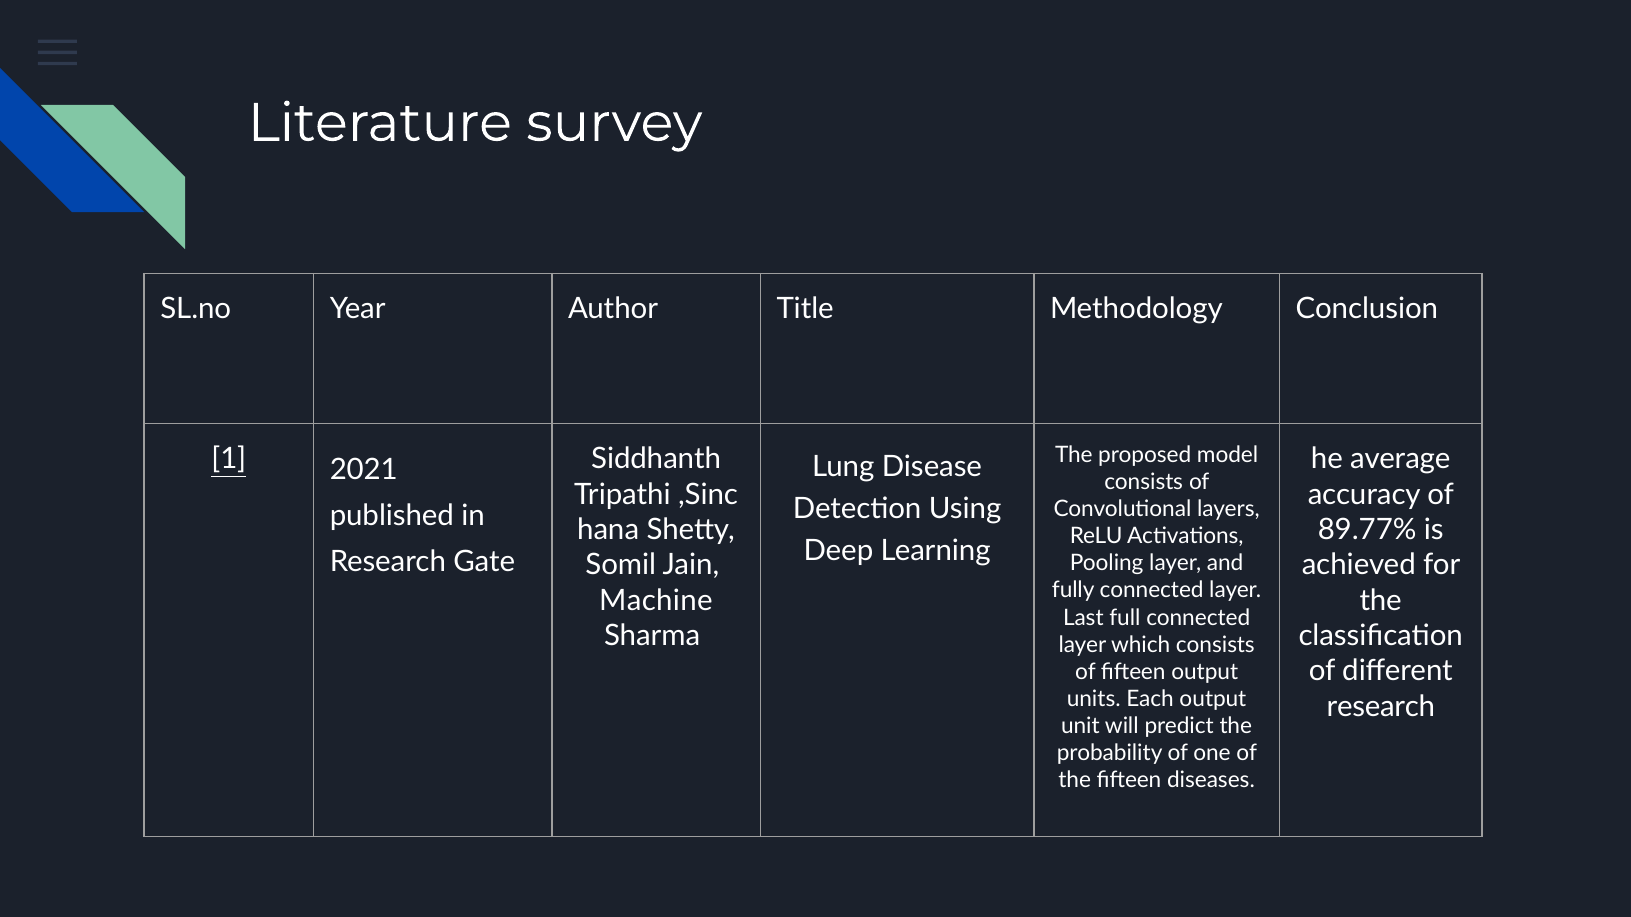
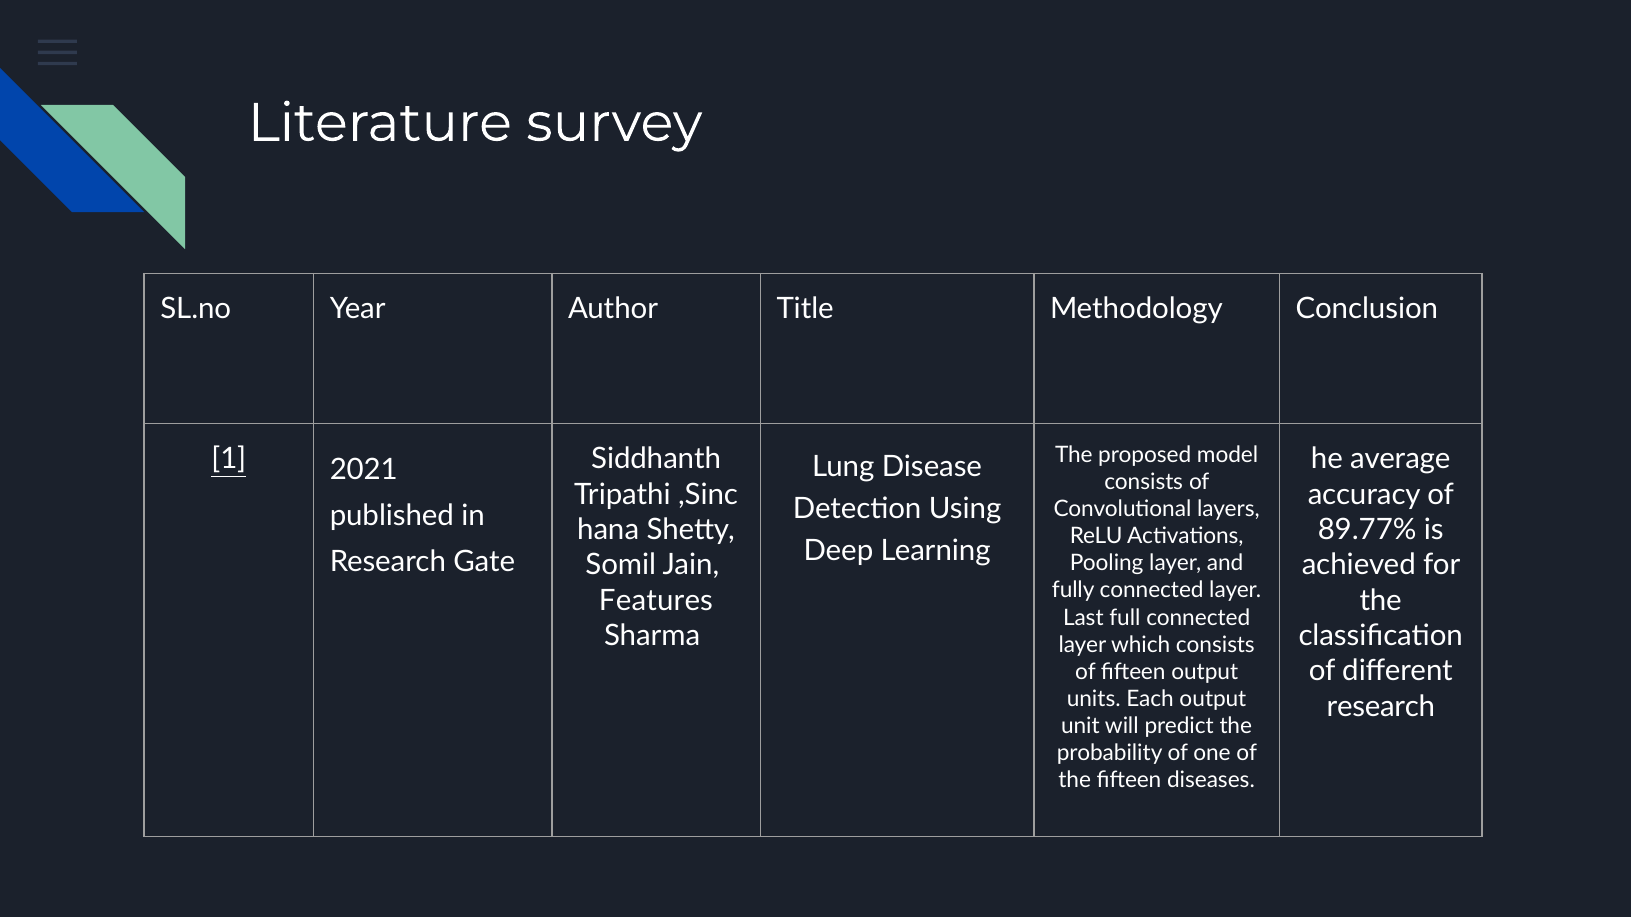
Machine: Machine -> Features
